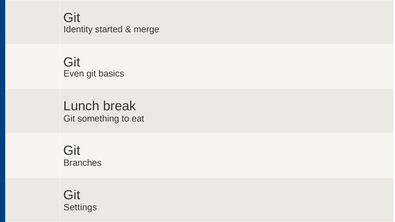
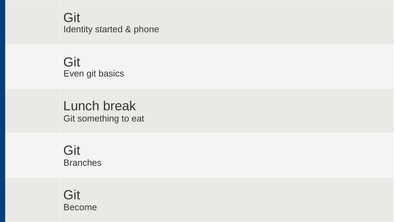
merge: merge -> phone
Settings: Settings -> Become
